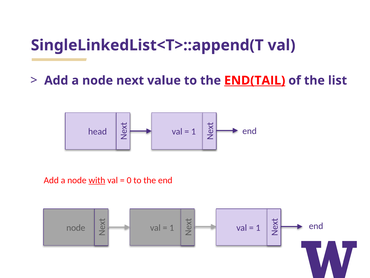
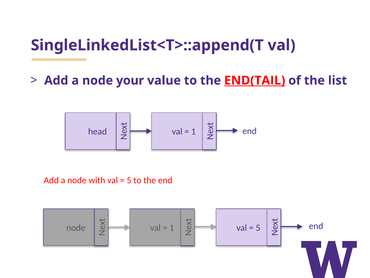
next: next -> your
with underline: present -> none
0 at (129, 180): 0 -> 5
1 at (258, 227): 1 -> 5
